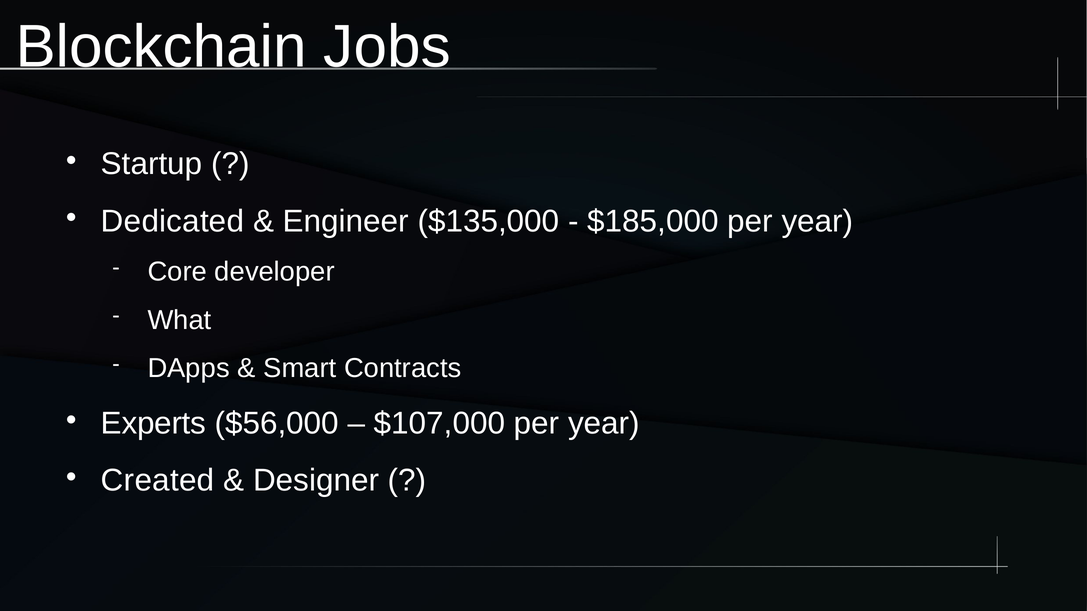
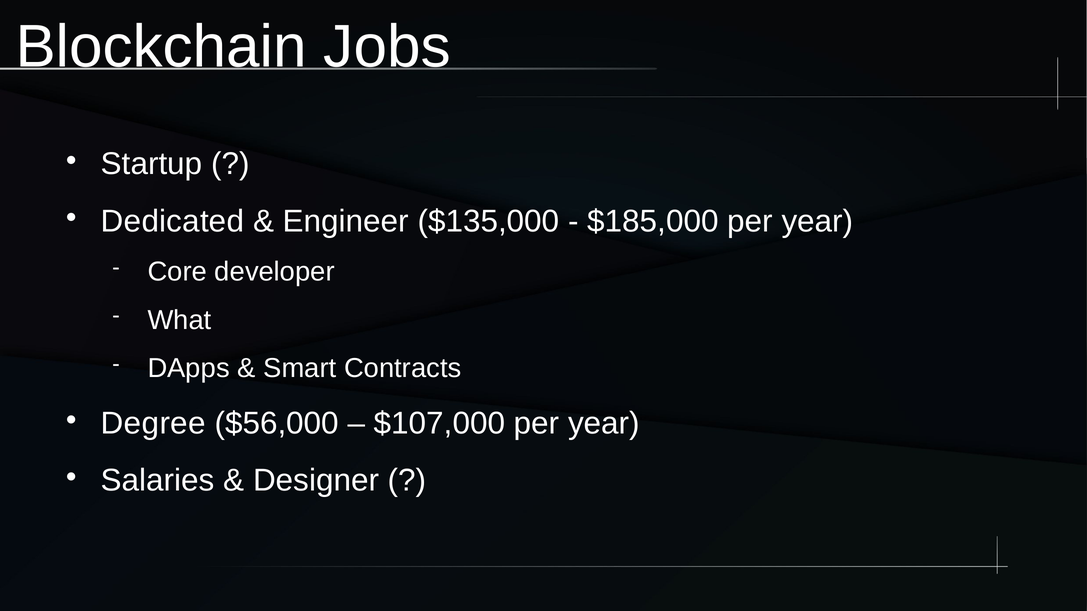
Experts: Experts -> Degree
Created: Created -> Salaries
